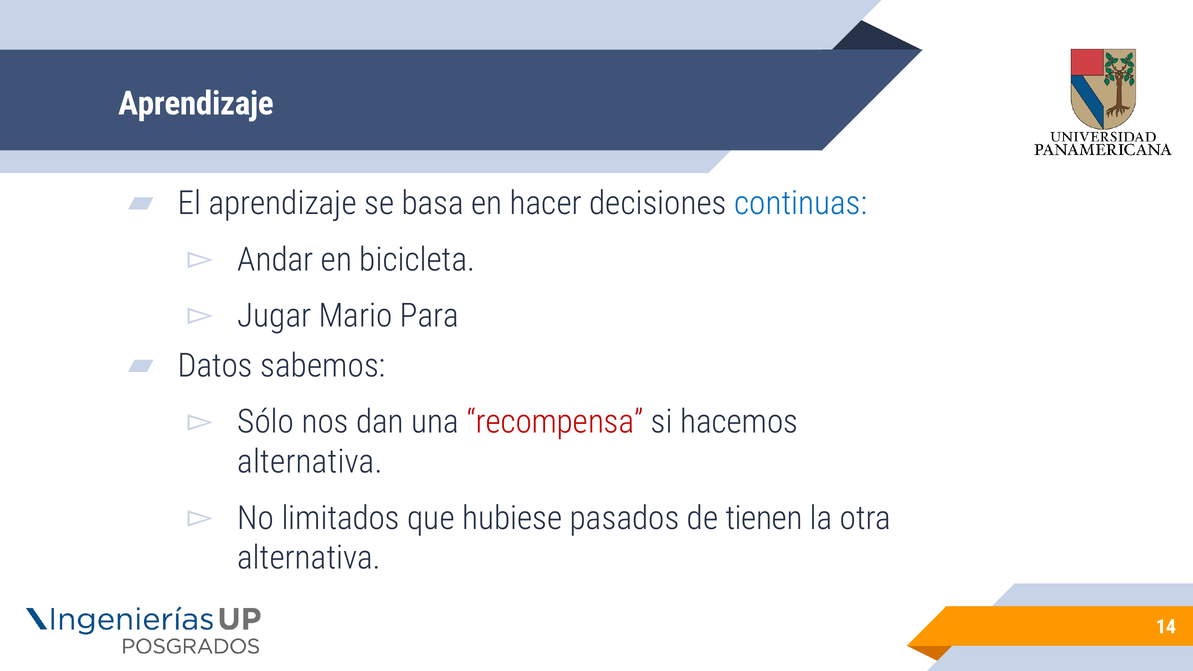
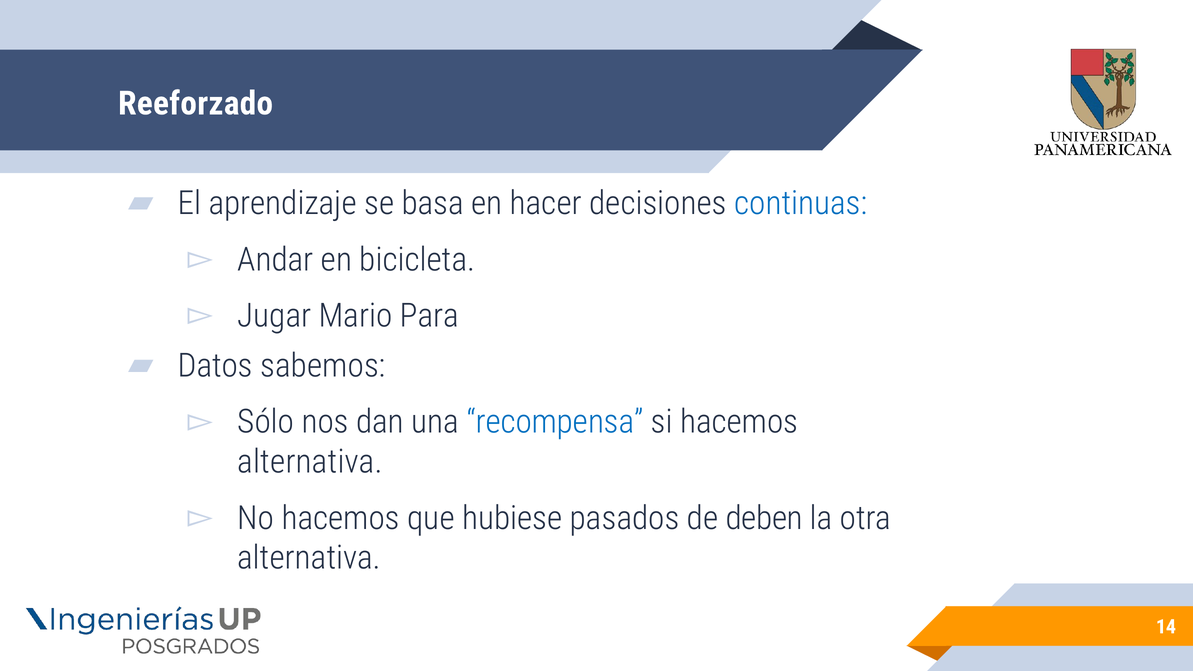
Aprendizaje at (196, 103): Aprendizaje -> Reeforzado
recompensa colour: red -> blue
No limitados: limitados -> hacemos
tienen: tienen -> deben
